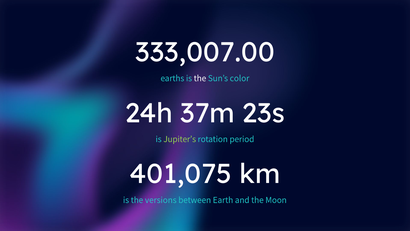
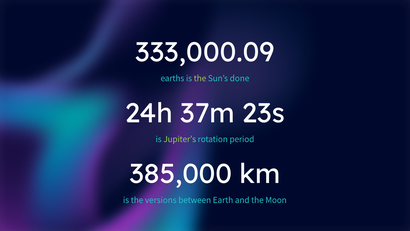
333,007.00: 333,007.00 -> 333,000.09
the at (200, 78) colour: white -> light green
color: color -> done
401,075: 401,075 -> 385,000
